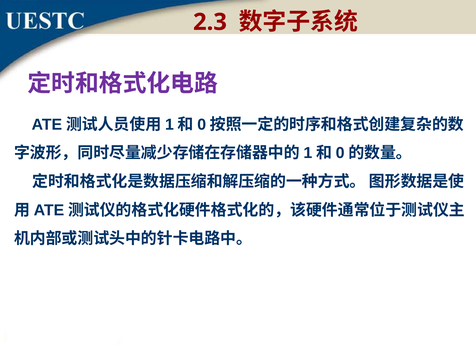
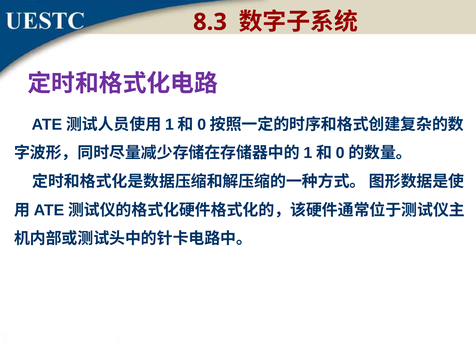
2.3: 2.3 -> 8.3
